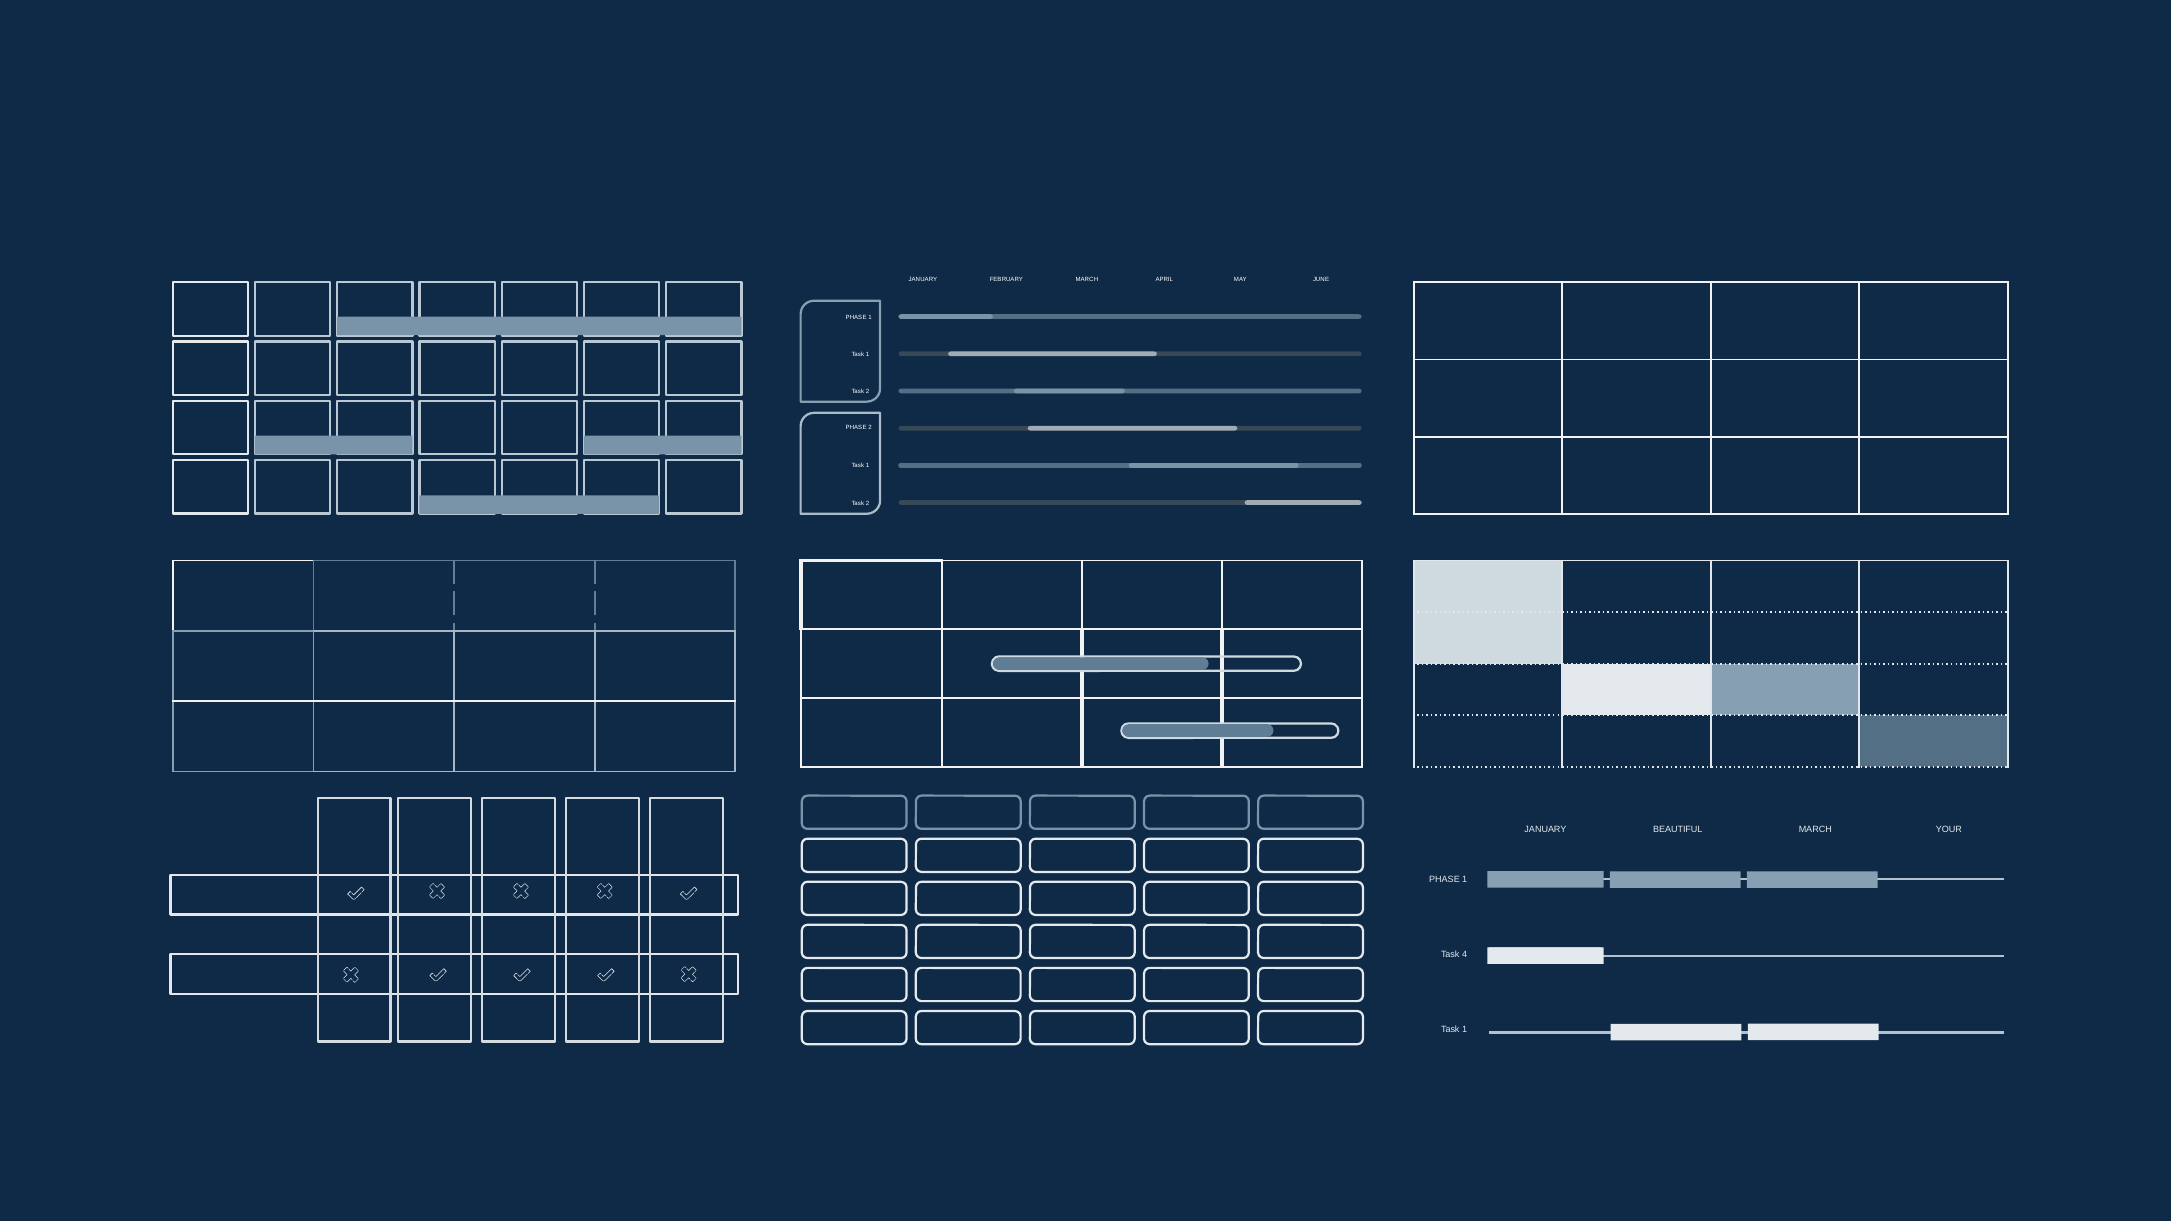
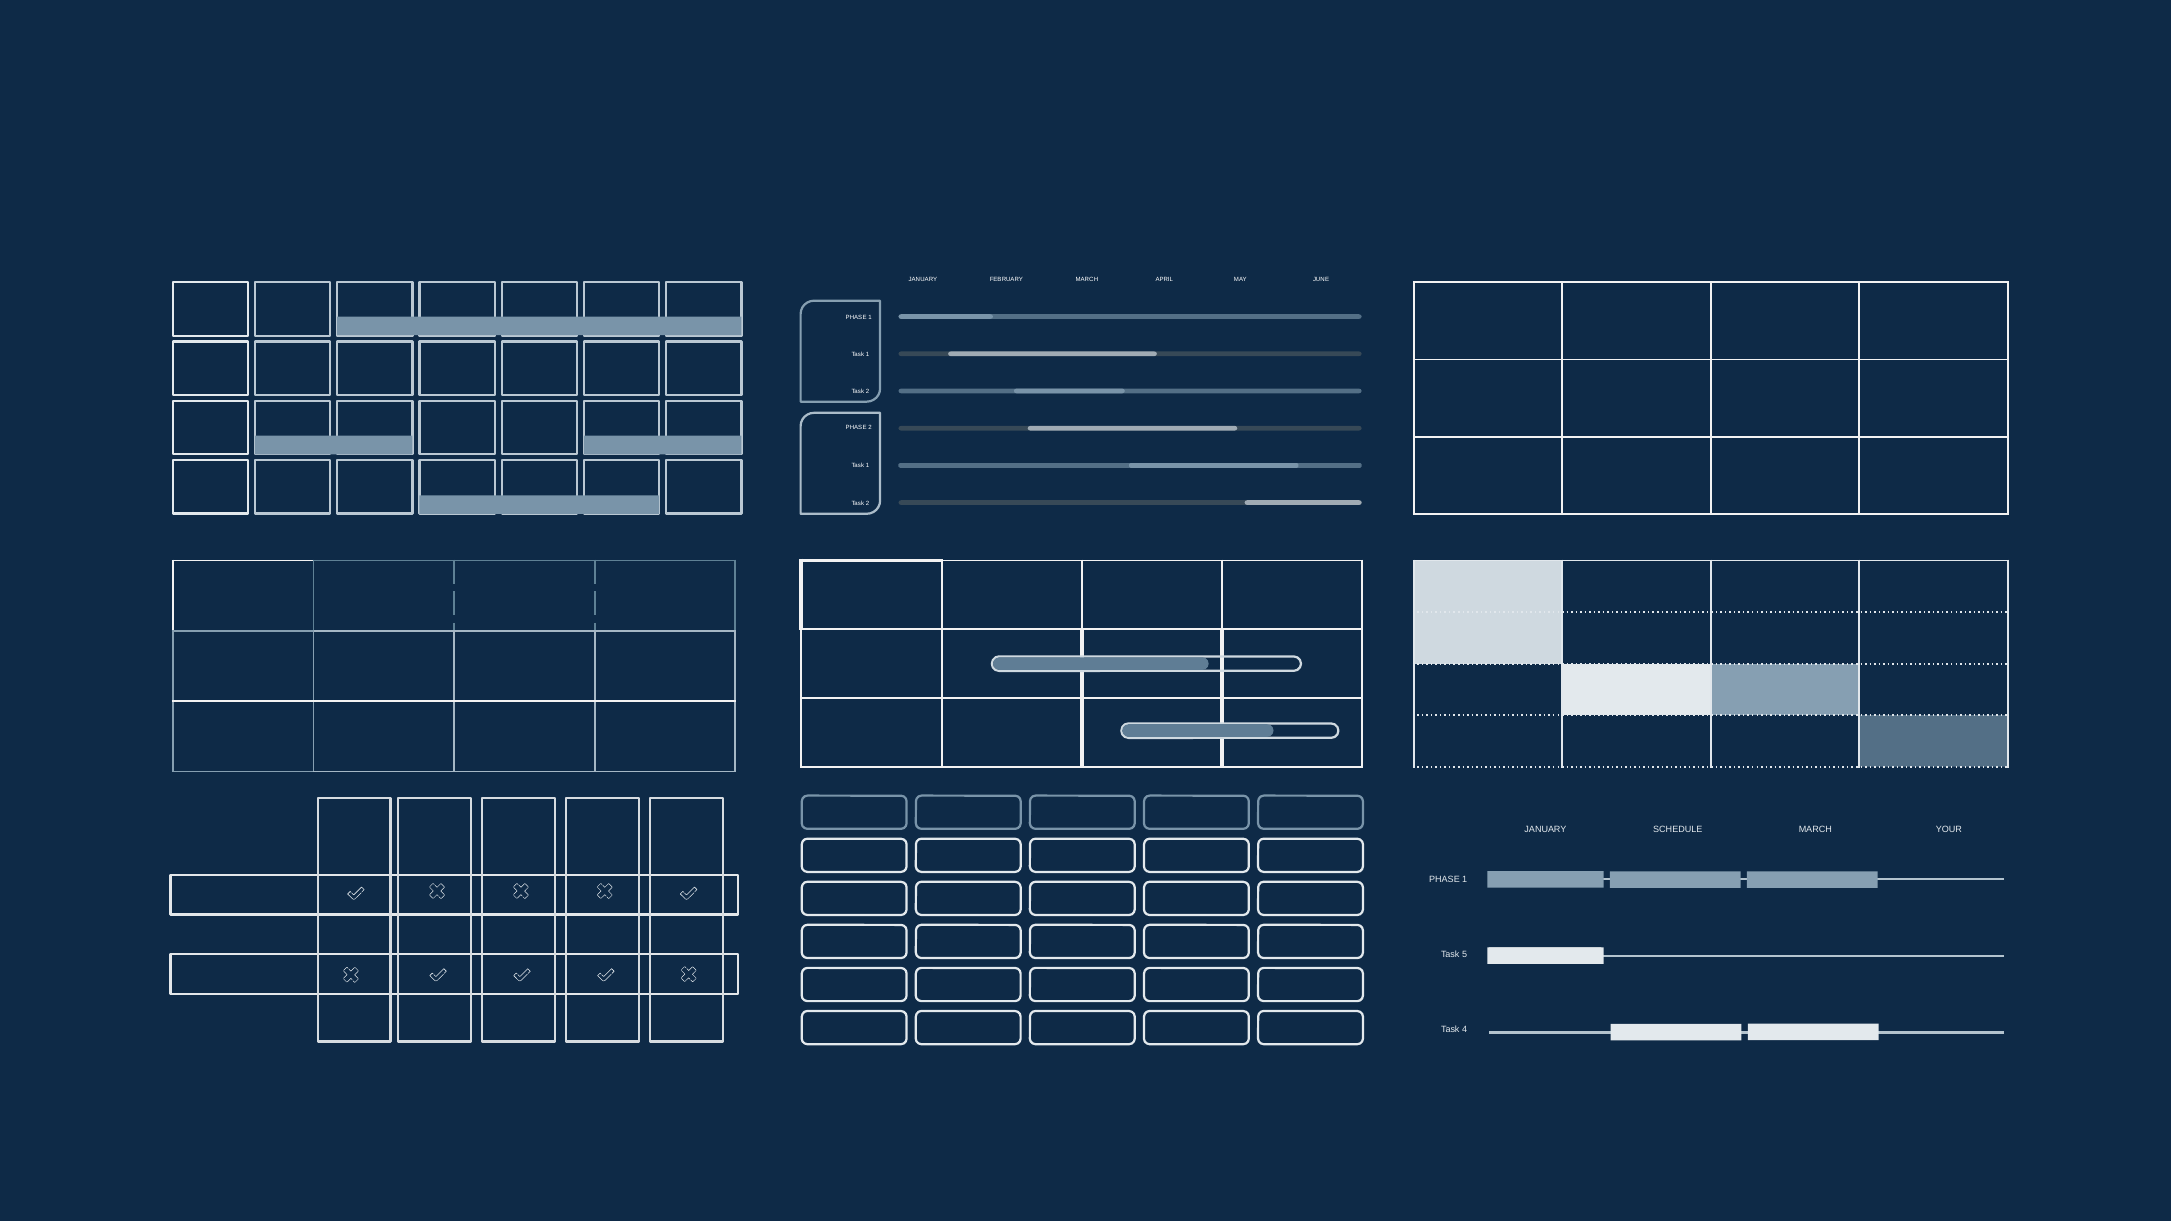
BEAUTIFUL: BEAUTIFUL -> SCHEDULE
4: 4 -> 5
1 at (1465, 1030): 1 -> 4
